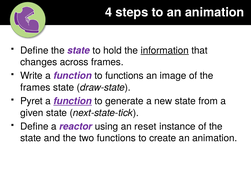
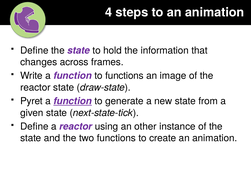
information underline: present -> none
frames at (35, 88): frames -> reactor
reset: reset -> other
